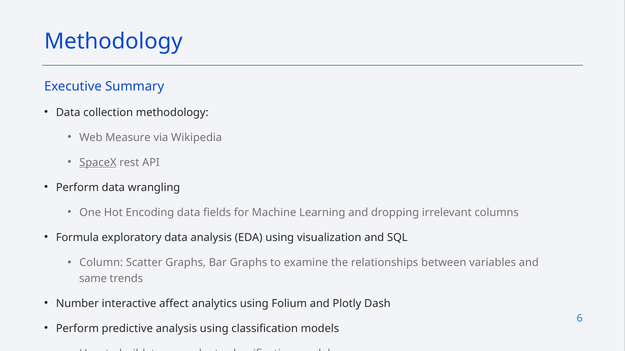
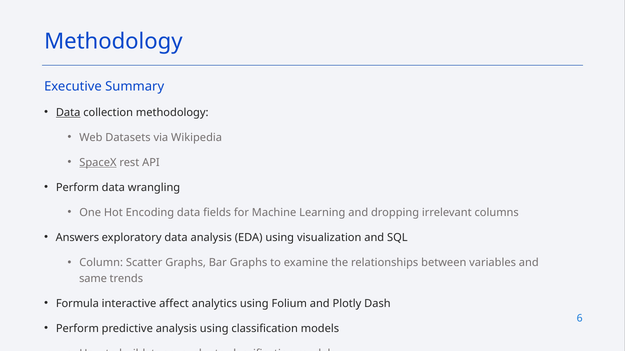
Data at (68, 113) underline: none -> present
Measure: Measure -> Datasets
Formula: Formula -> Answers
Number: Number -> Formula
